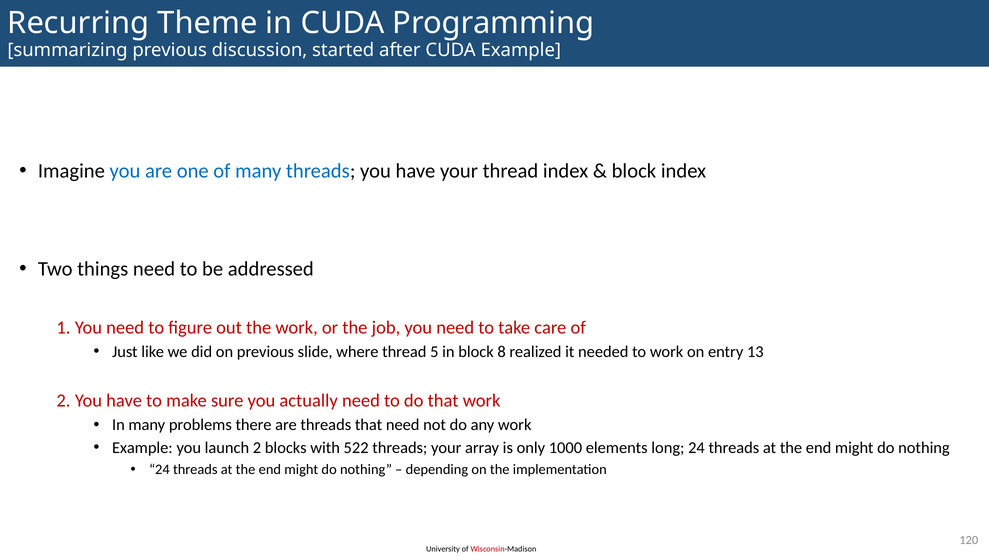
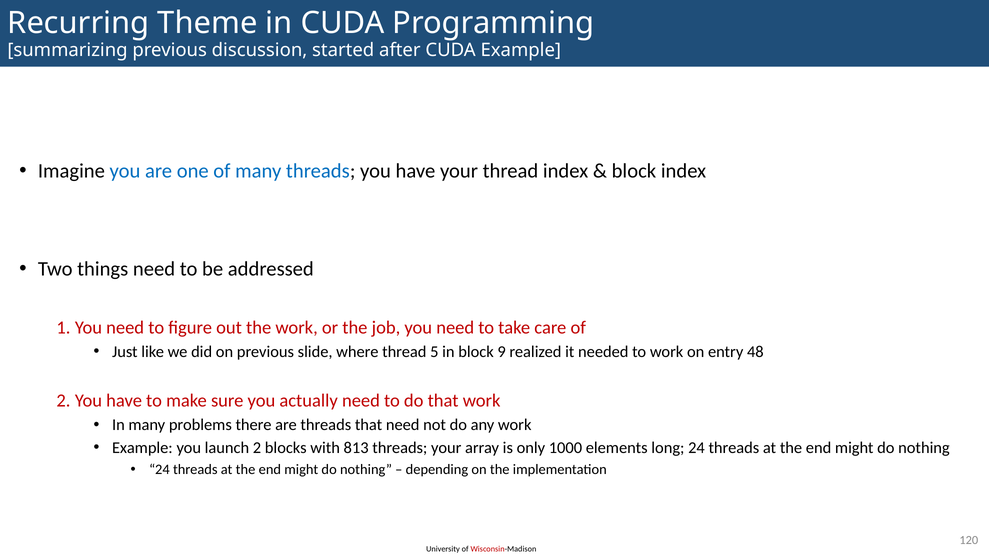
8: 8 -> 9
13: 13 -> 48
522: 522 -> 813
